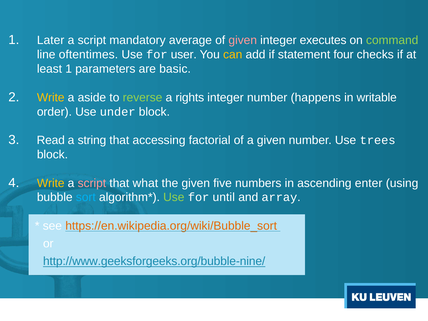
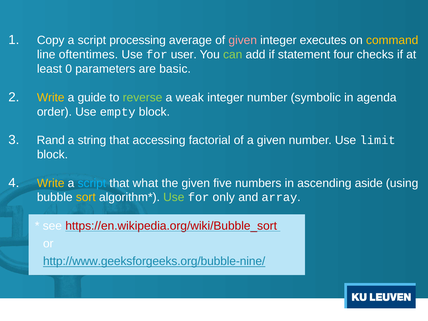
Later: Later -> Copy
mandatory: mandatory -> processing
command colour: light green -> yellow
can colour: yellow -> light green
least 1: 1 -> 0
aside: aside -> guide
rights: rights -> weak
happens: happens -> symbolic
writable: writable -> agenda
under: under -> empty
Read: Read -> Rand
trees: trees -> limit
script at (92, 183) colour: pink -> light blue
enter: enter -> aside
sort colour: light blue -> yellow
until: until -> only
https://en.wikipedia.org/wiki/Bubble_sort colour: orange -> red
